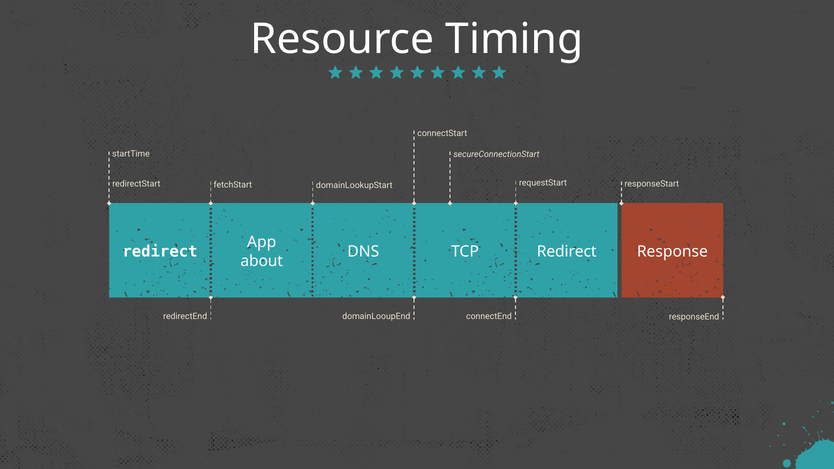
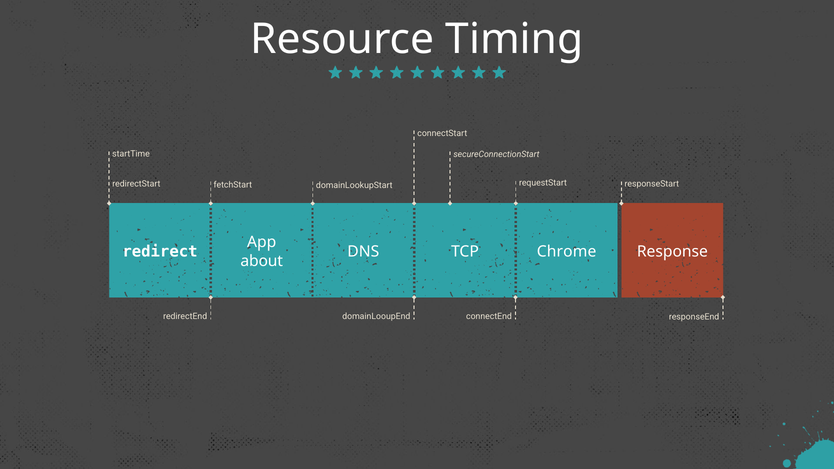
TCP Redirect: Redirect -> Chrome
